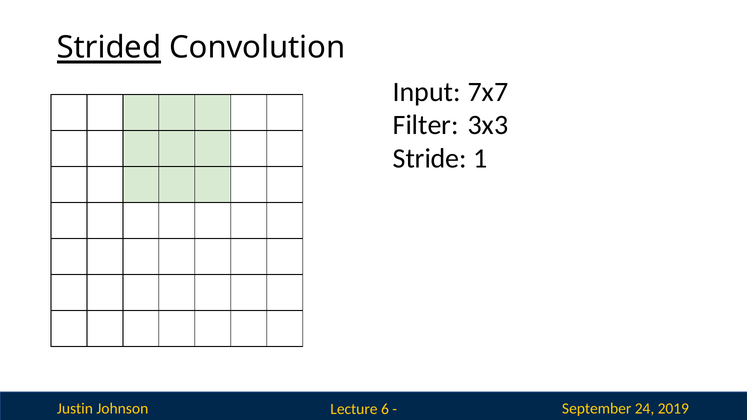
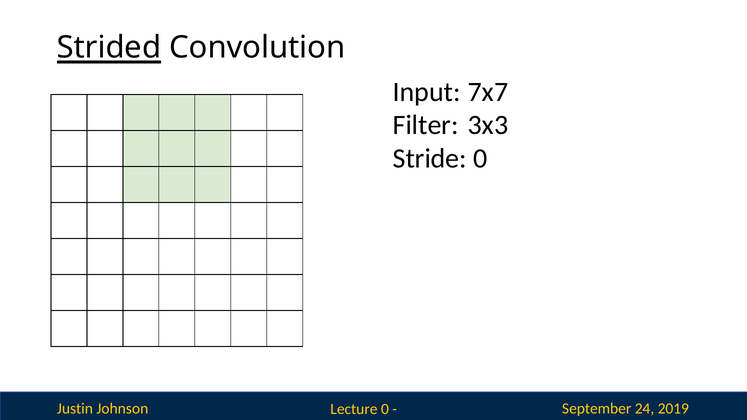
Stride 1: 1 -> 0
Lecture 6: 6 -> 0
